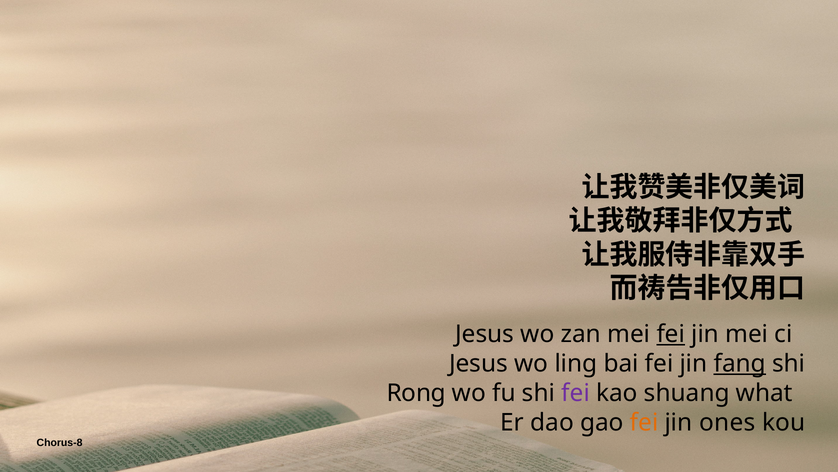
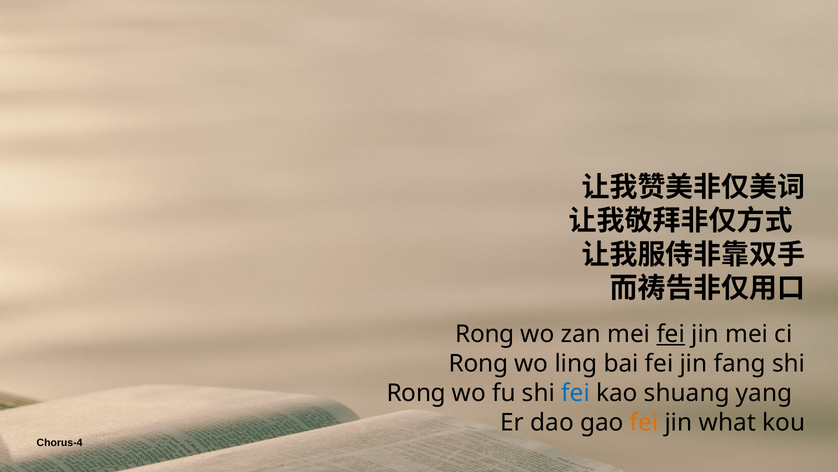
Jesus at (485, 334): Jesus -> Rong
Jesus at (479, 363): Jesus -> Rong
fang underline: present -> none
fei at (576, 393) colour: purple -> blue
what: what -> yang
ones: ones -> what
Chorus-8: Chorus-8 -> Chorus-4
